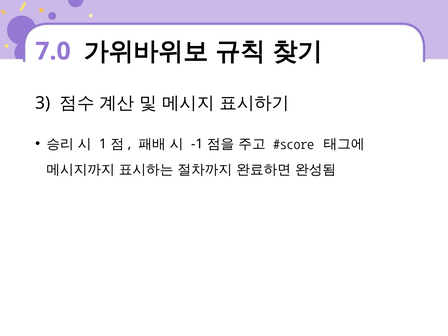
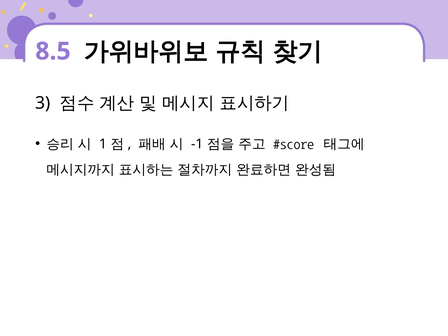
7.0: 7.0 -> 8.5
